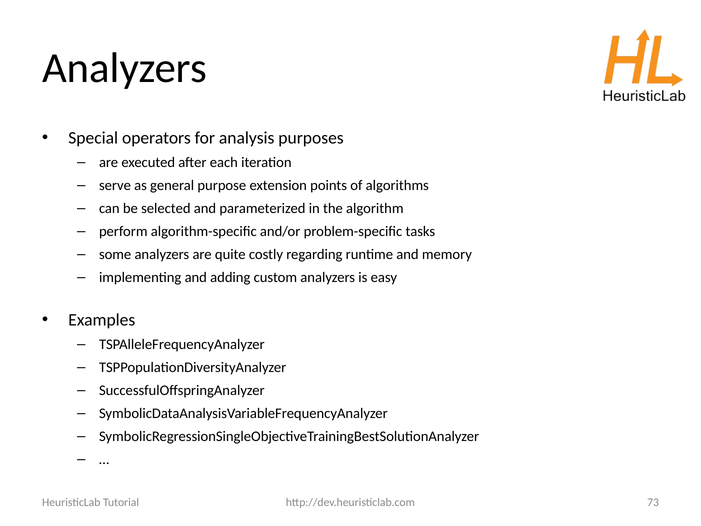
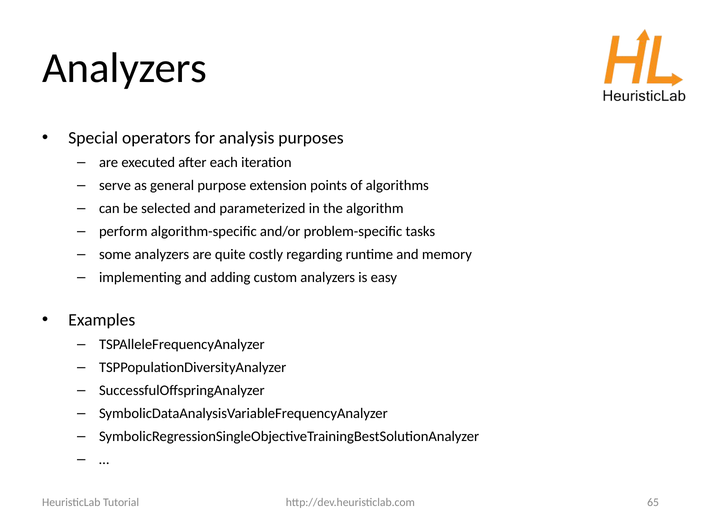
73: 73 -> 65
